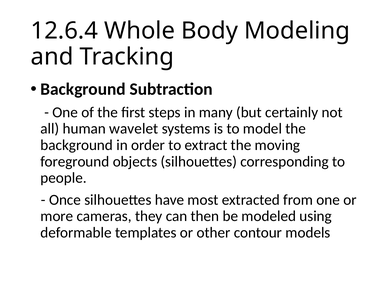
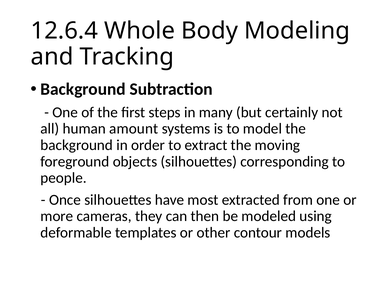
wavelet: wavelet -> amount
